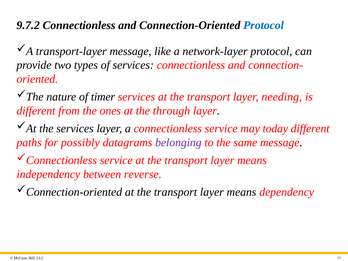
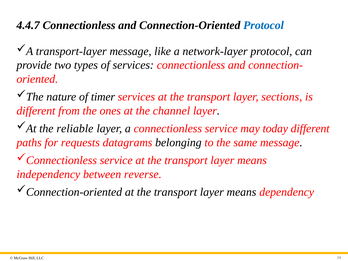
9.7.2: 9.7.2 -> 4.4.7
needing: needing -> sections
through: through -> channel
the services: services -> reliable
possibly: possibly -> requests
belonging colour: purple -> black
